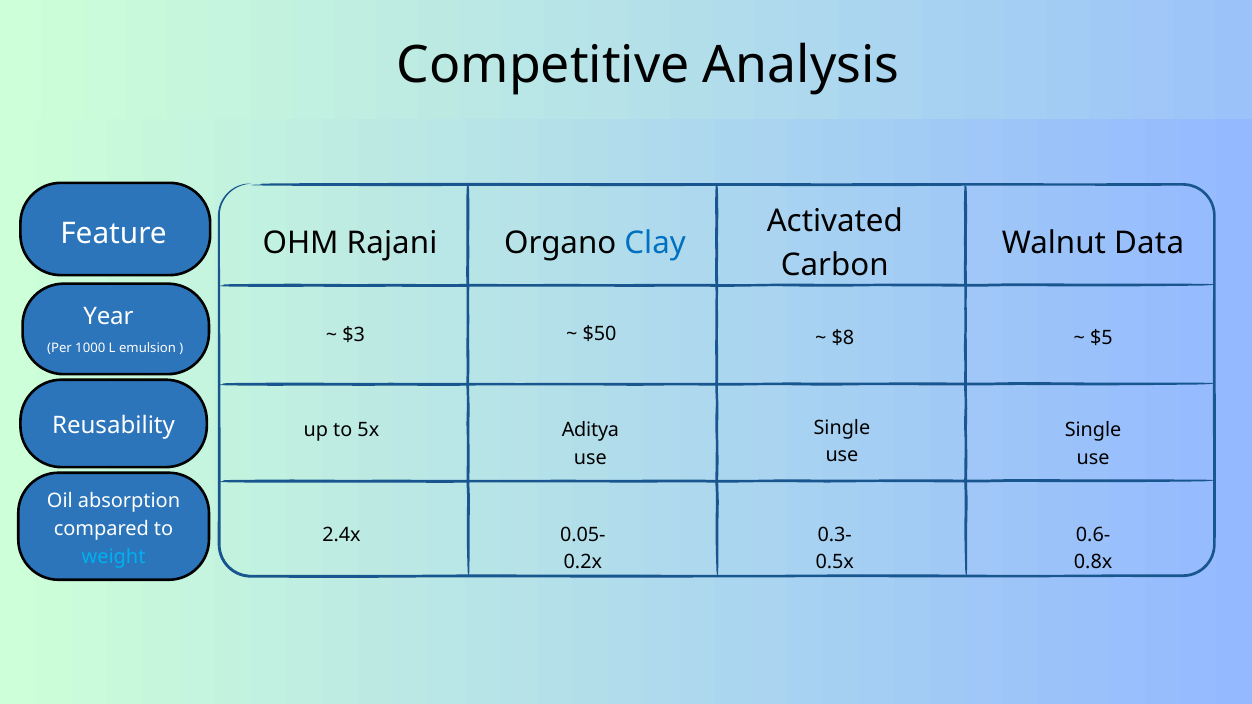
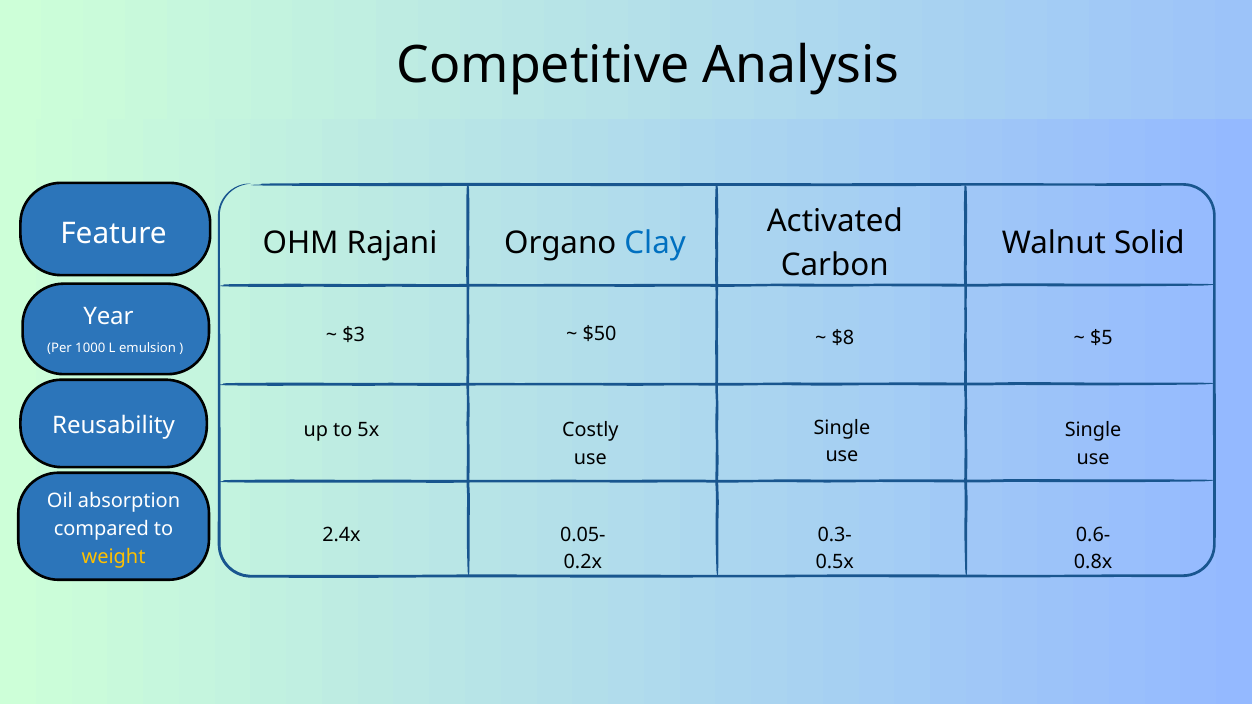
Data: Data -> Solid
Aditya: Aditya -> Costly
weight colour: light blue -> yellow
